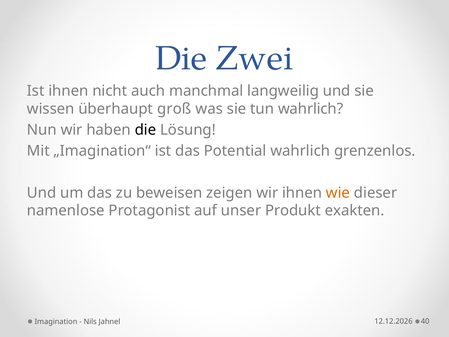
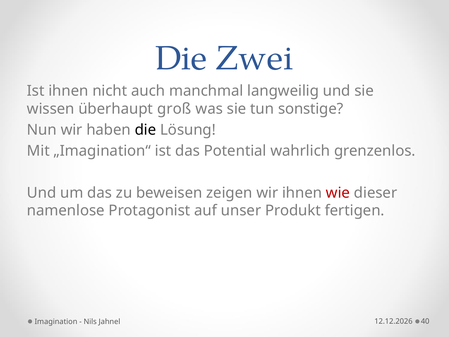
tun wahrlich: wahrlich -> sonstige
wie colour: orange -> red
exakten: exakten -> fertigen
